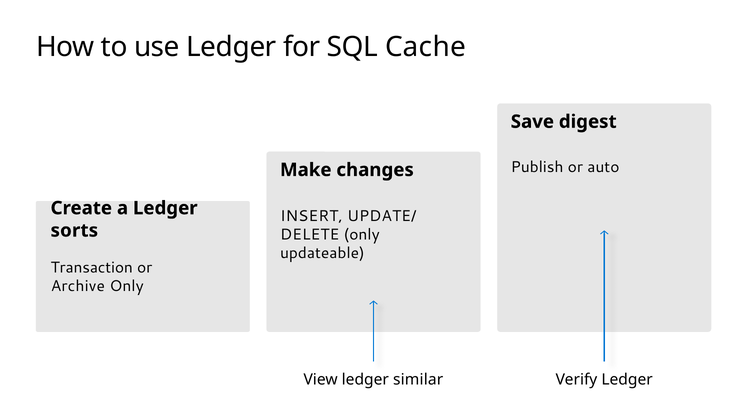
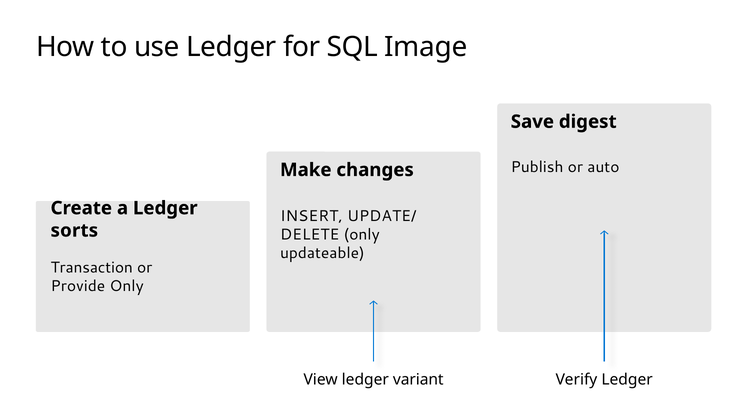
Cache: Cache -> Image
Archive: Archive -> Provide
similar: similar -> variant
